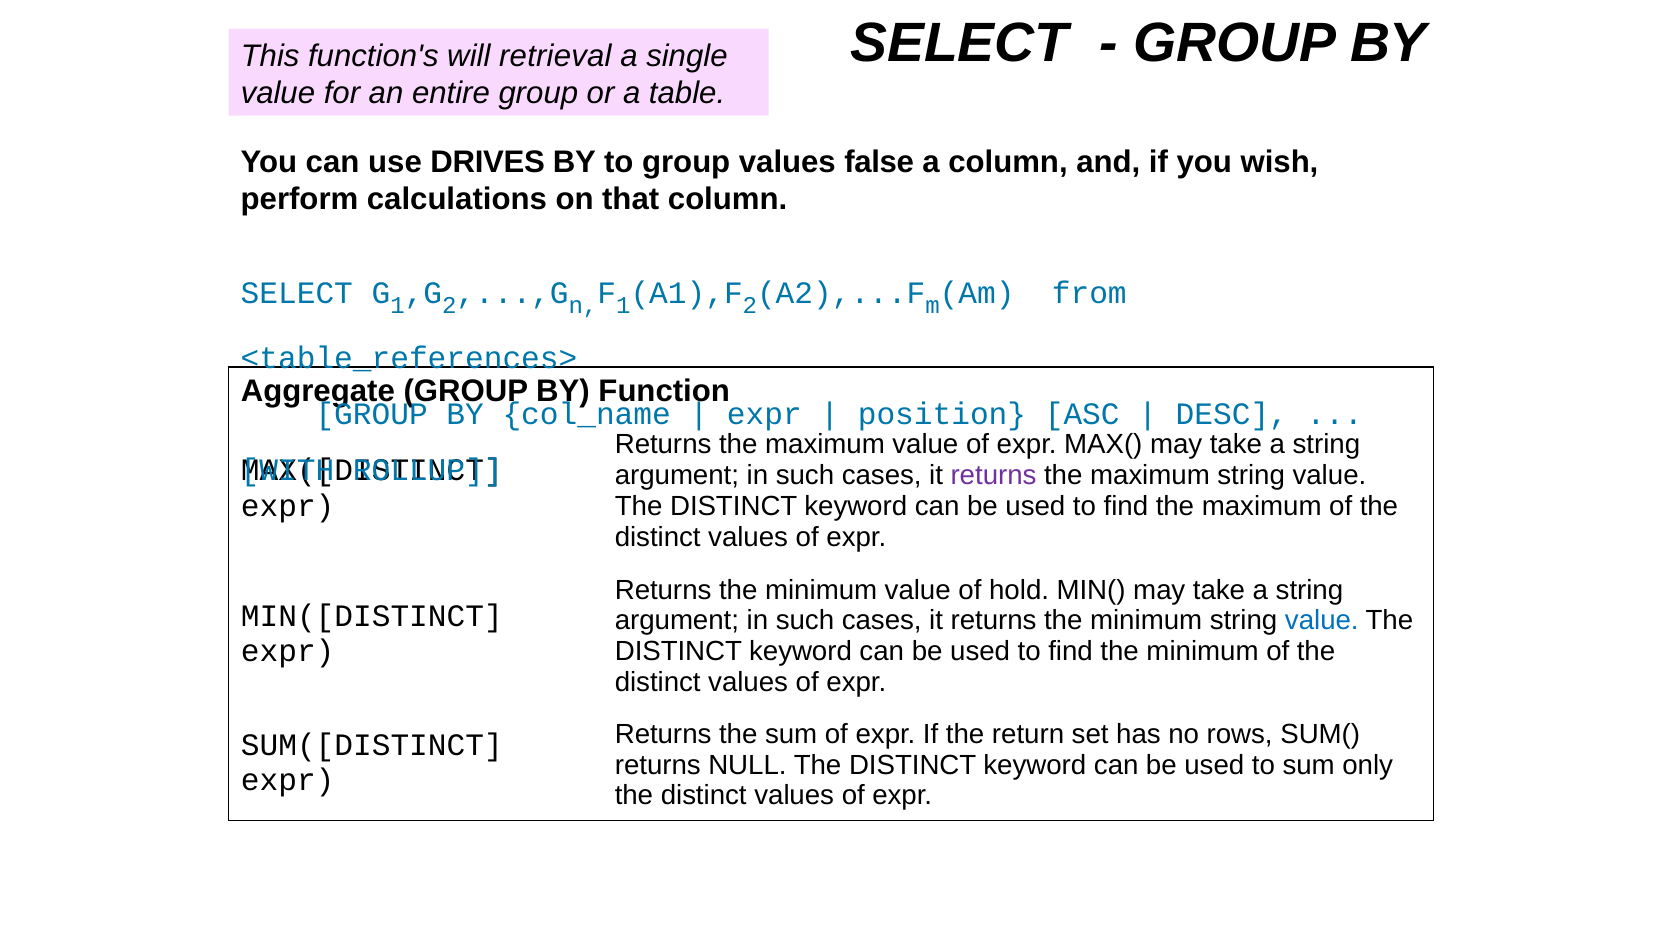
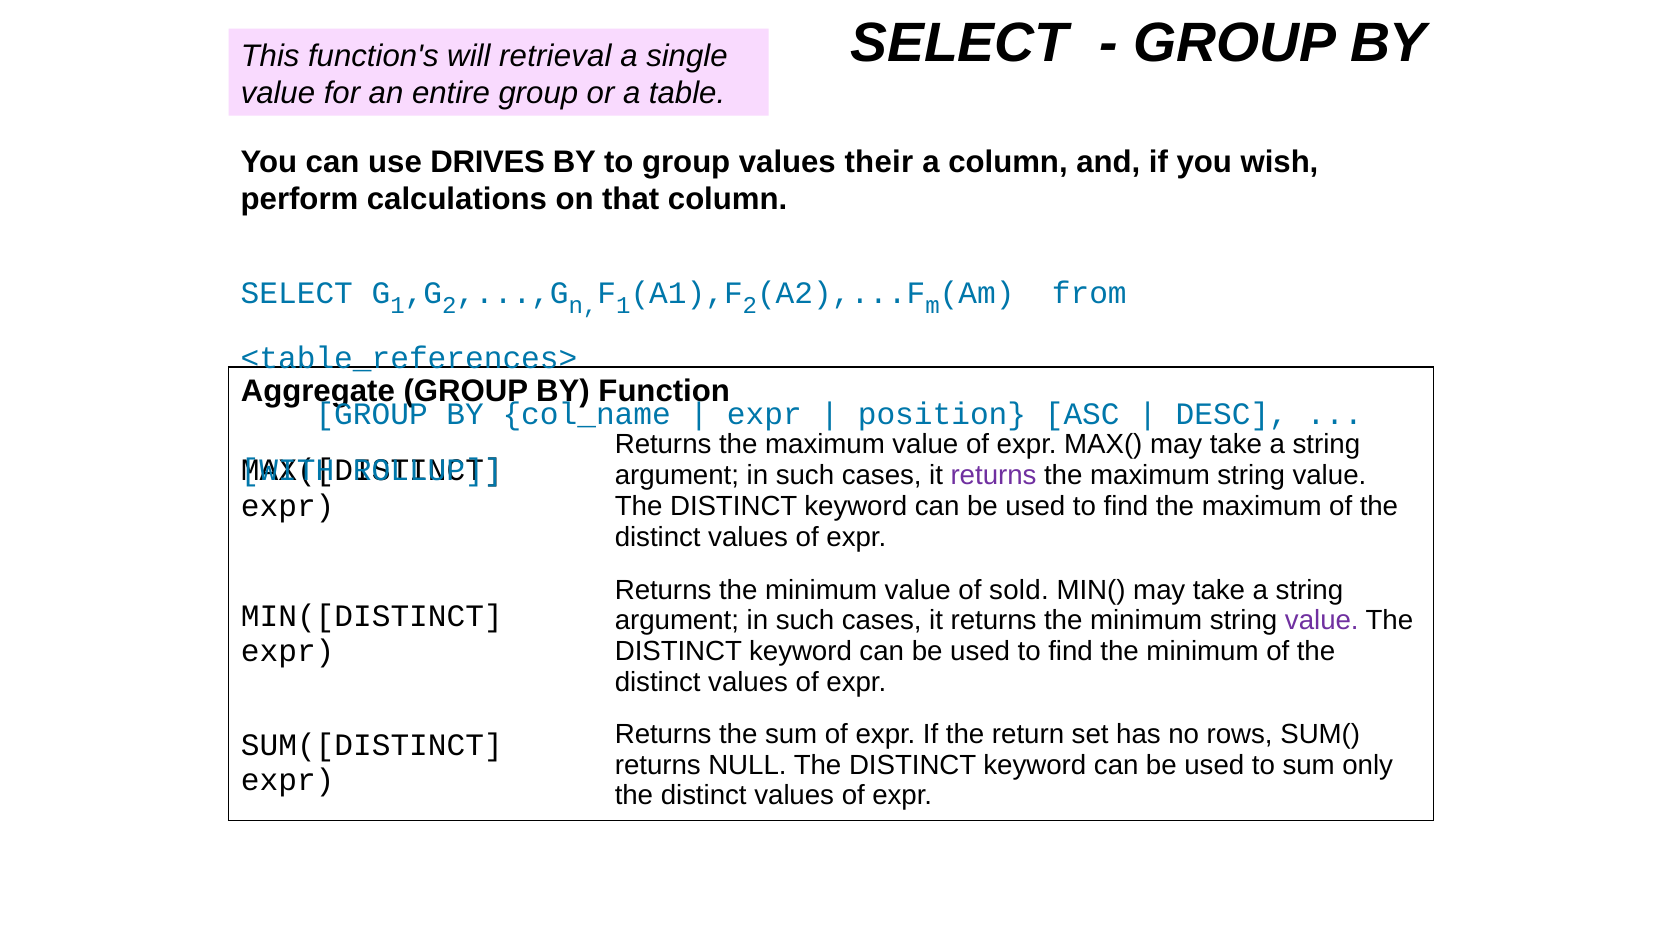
false: false -> their
hold: hold -> sold
value at (1322, 621) colour: blue -> purple
